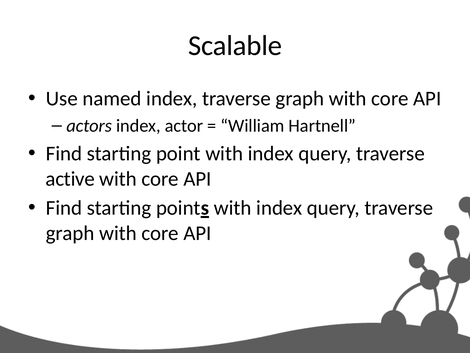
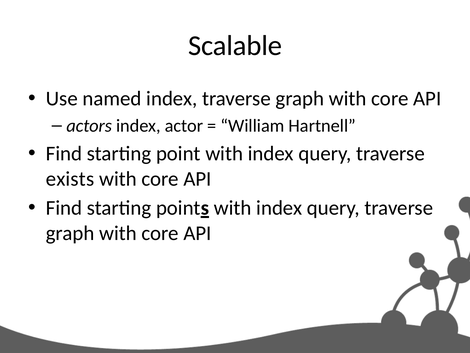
active: active -> exists
